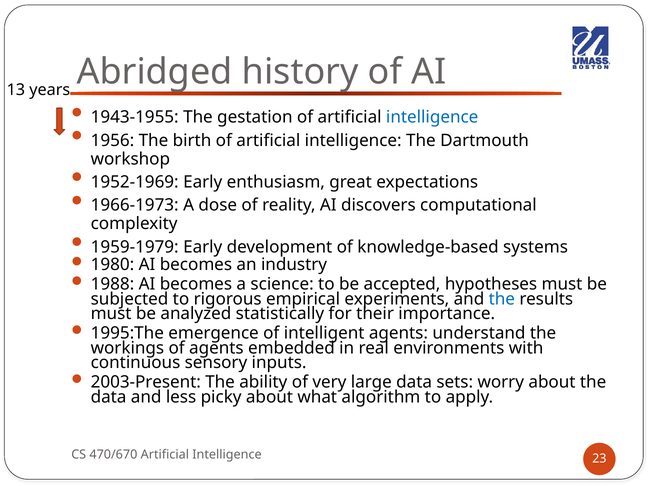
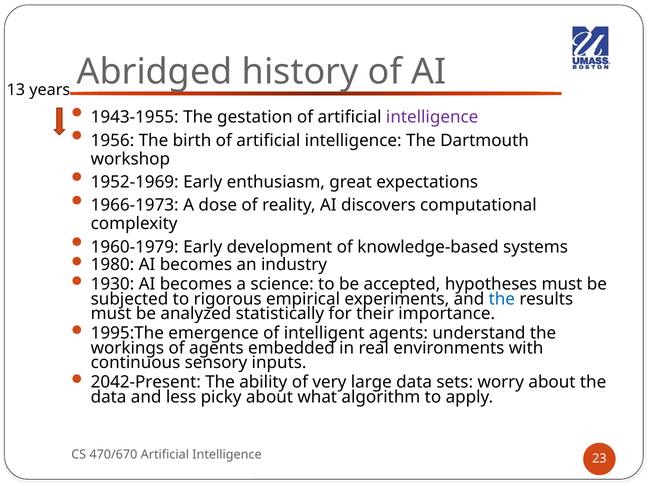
intelligence at (432, 117) colour: blue -> purple
1959-1979: 1959-1979 -> 1960-1979
1988: 1988 -> 1930
2003-Present: 2003-Present -> 2042-Present
